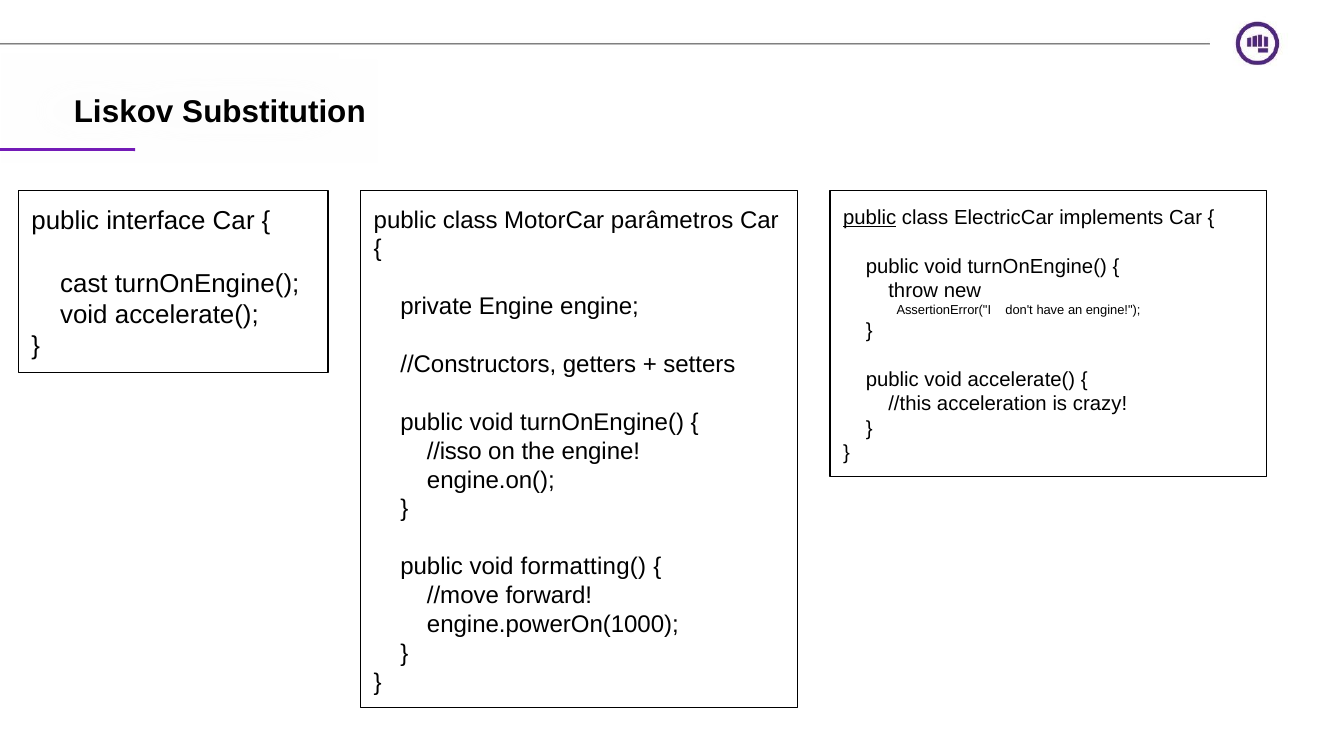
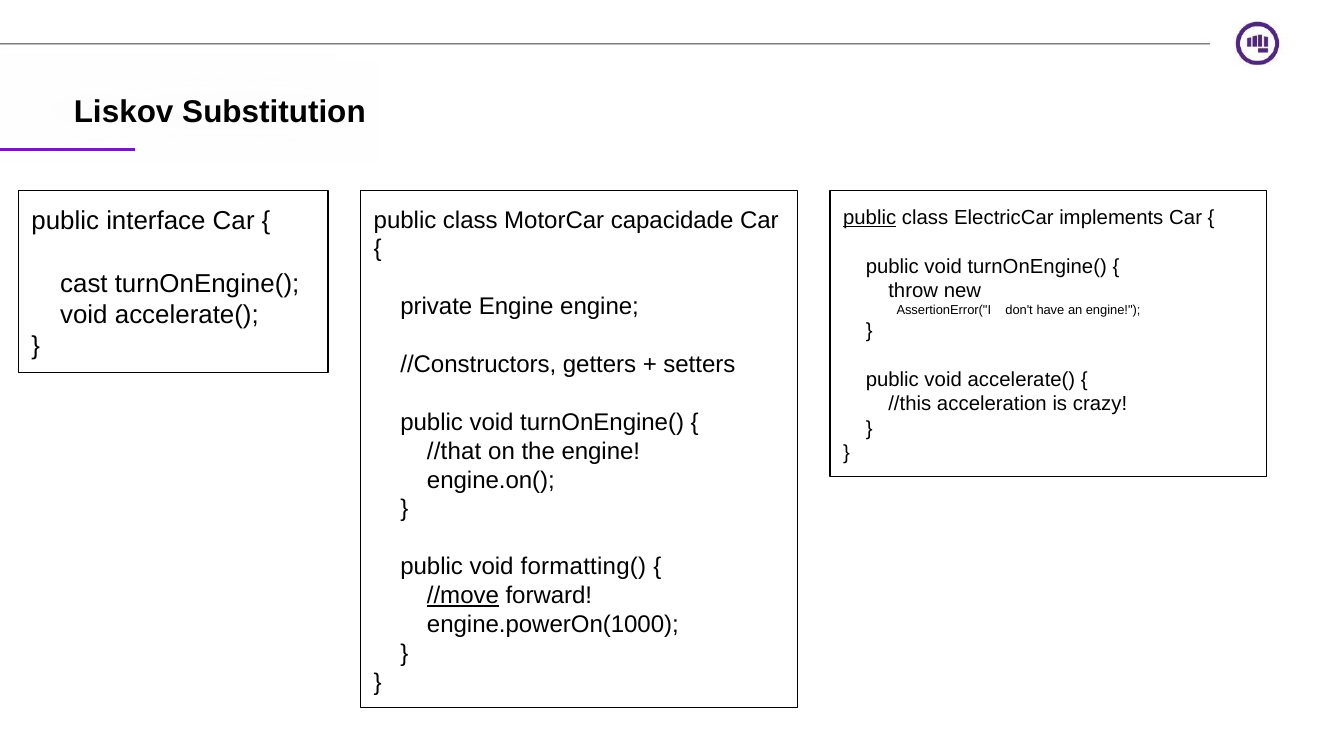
parâmetros: parâmetros -> capacidade
//isso: //isso -> //that
//move underline: none -> present
